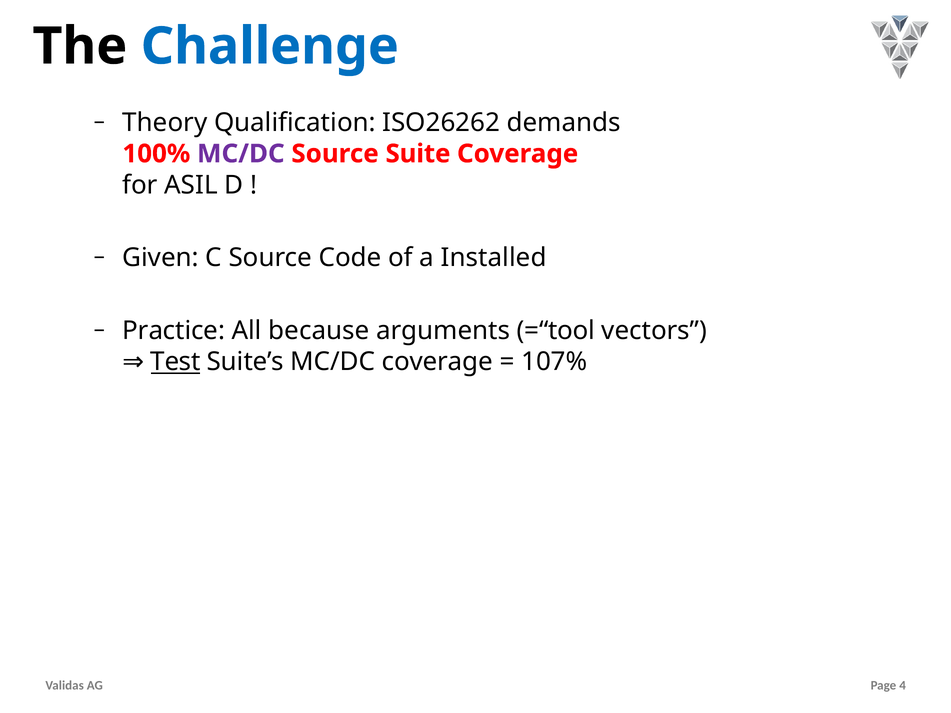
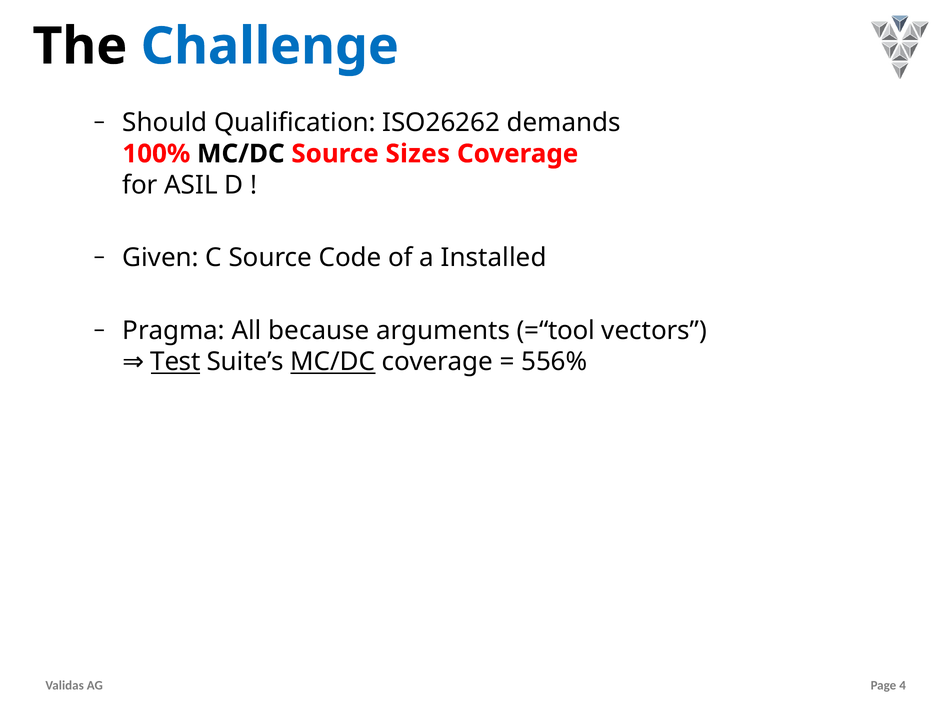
Theory: Theory -> Should
MC/DC at (241, 154) colour: purple -> black
Suite: Suite -> Sizes
Practice: Practice -> Pragma
MC/DC at (333, 362) underline: none -> present
107%: 107% -> 556%
